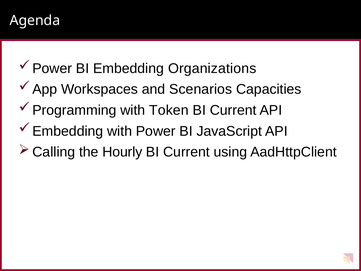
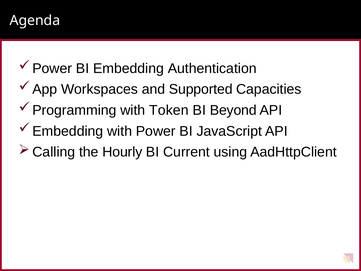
Organizations: Organizations -> Authentication
Scenarios: Scenarios -> Supported
Current at (233, 110): Current -> Beyond
